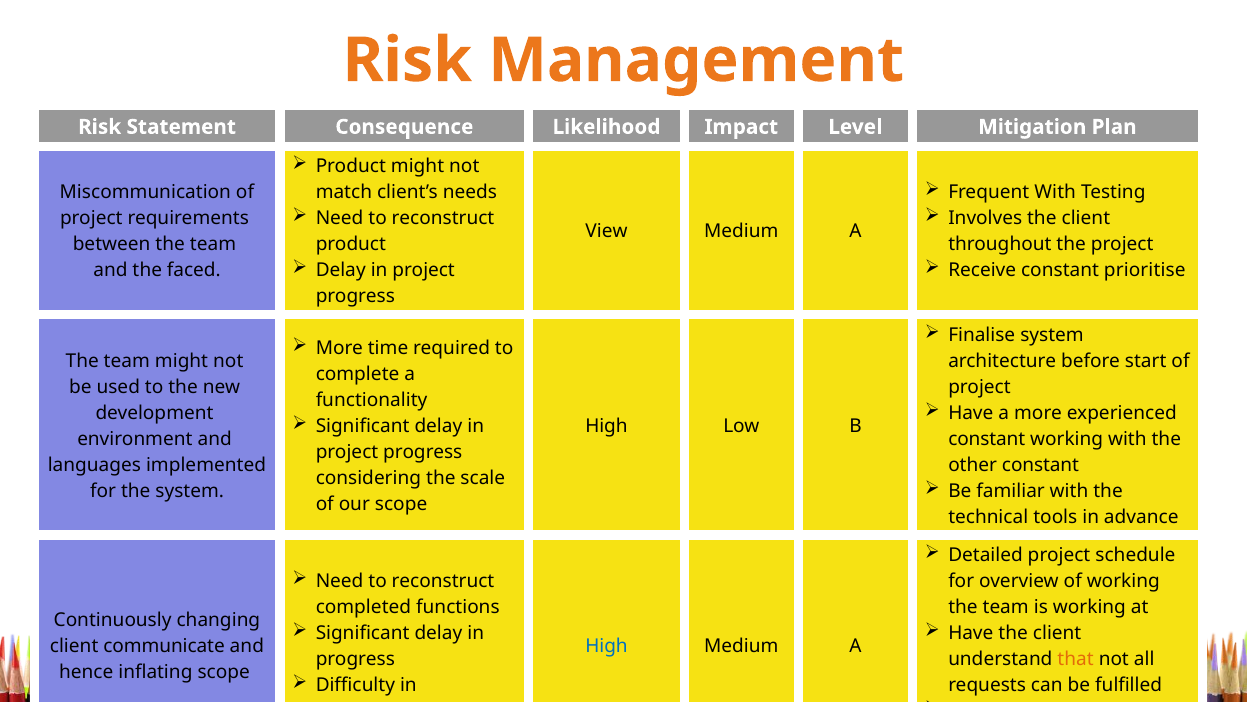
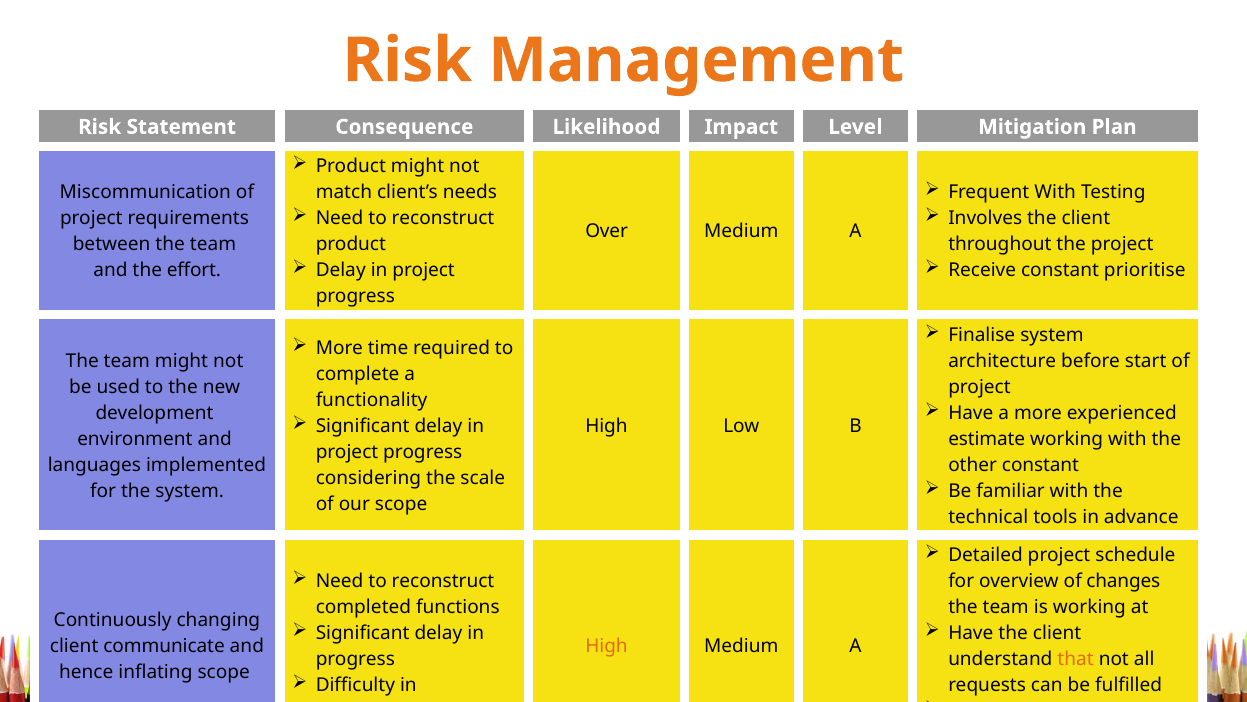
View: View -> Over
faced: faced -> effort
constant at (987, 439): constant -> estimate
of working: working -> changes
High at (607, 646) colour: blue -> orange
